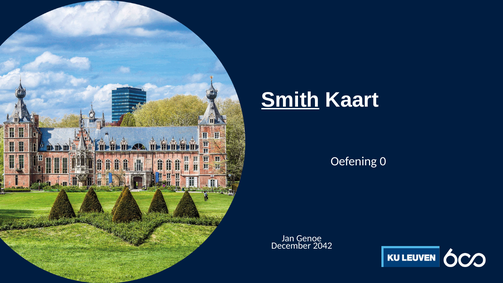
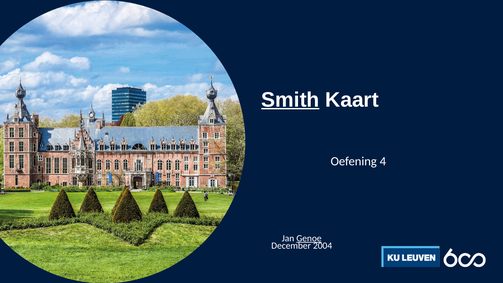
0: 0 -> 4
Genoe underline: none -> present
2042: 2042 -> 2004
